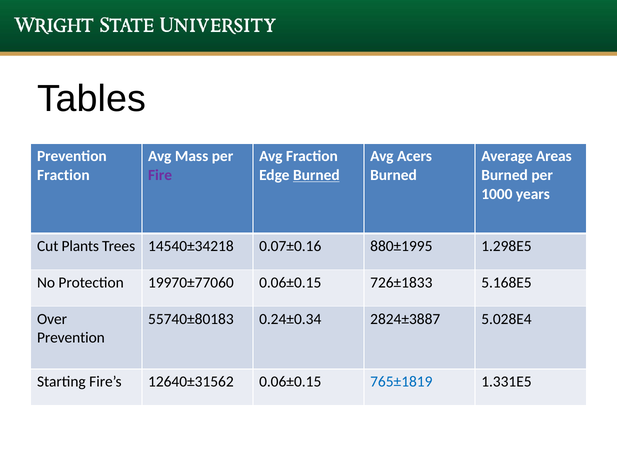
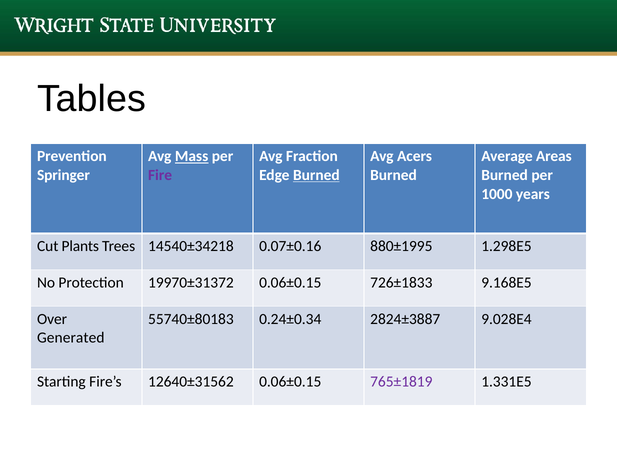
Mass underline: none -> present
Fraction at (63, 175): Fraction -> Springer
19970±77060: 19970±77060 -> 19970±31372
5.168E5: 5.168E5 -> 9.168E5
5.028E4: 5.028E4 -> 9.028E4
Prevention at (71, 338): Prevention -> Generated
765±1819 colour: blue -> purple
